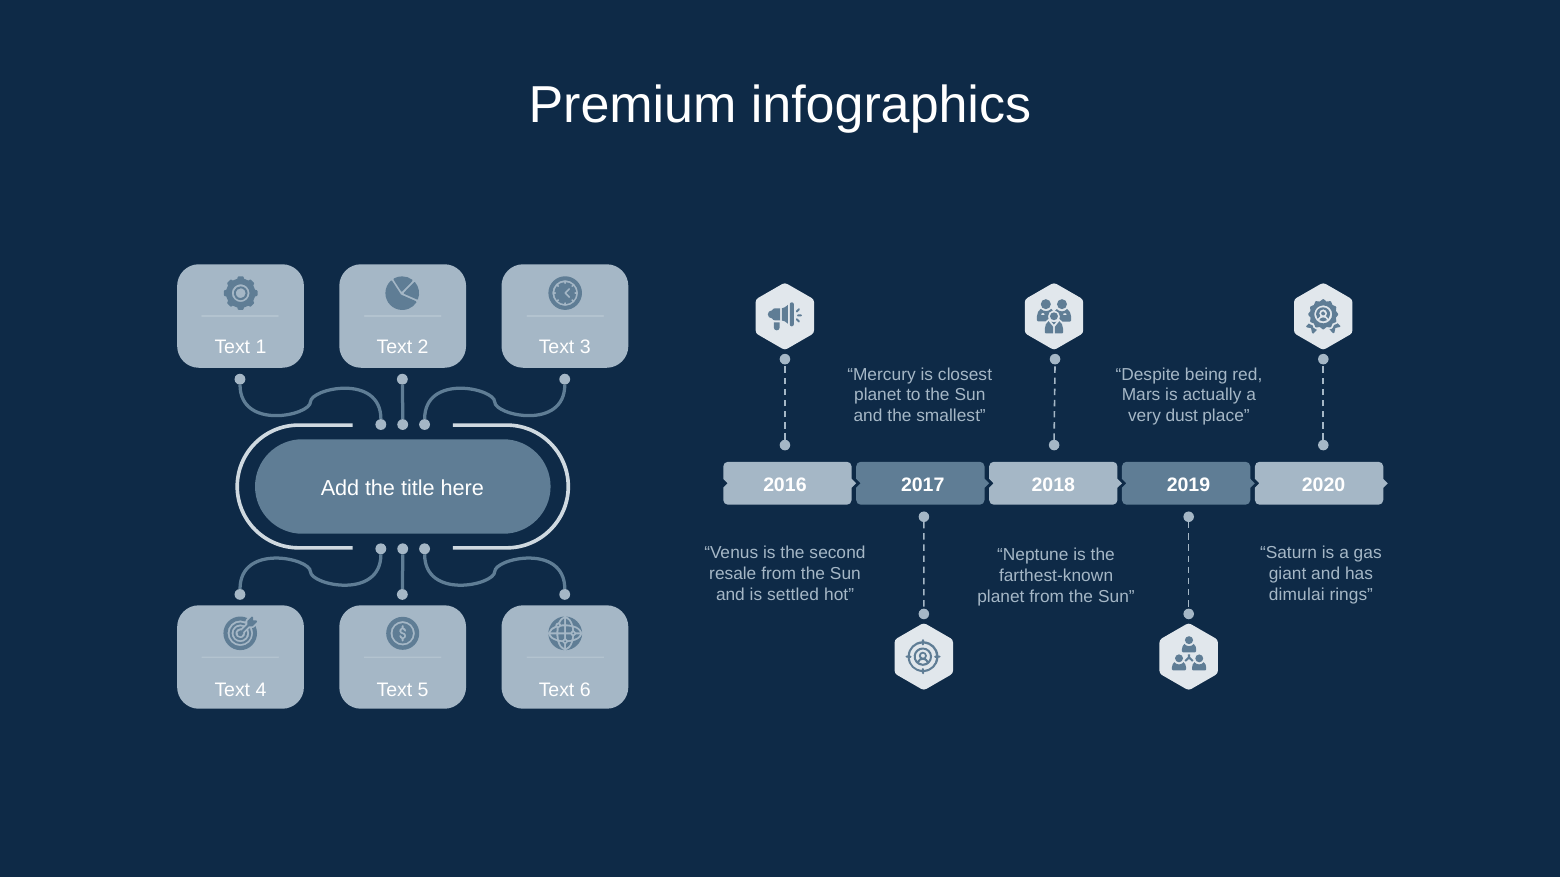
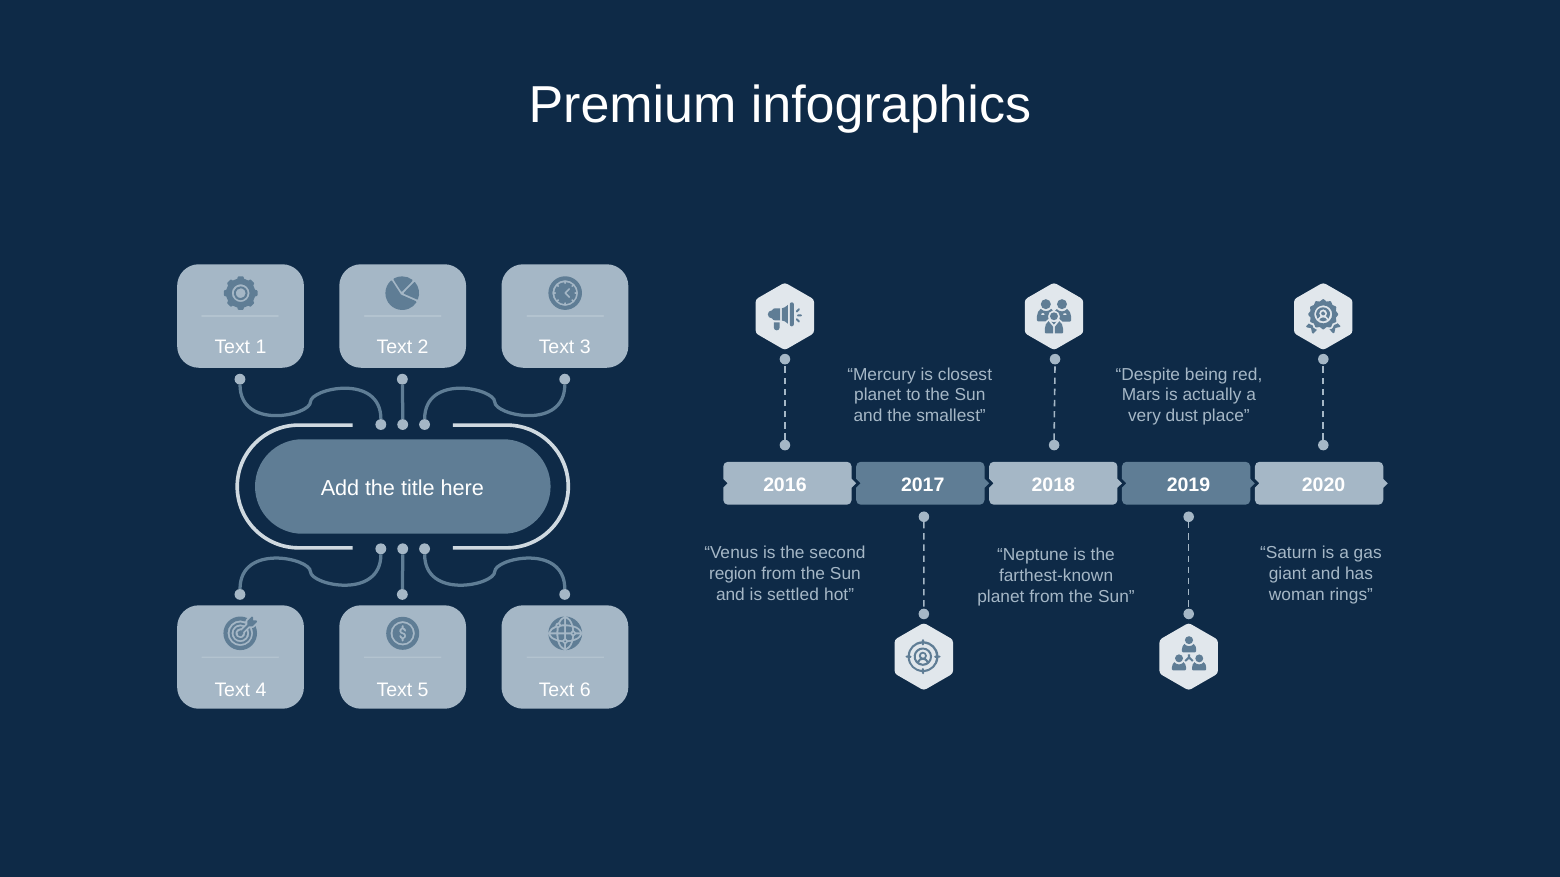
resale: resale -> region
dimulai: dimulai -> woman
